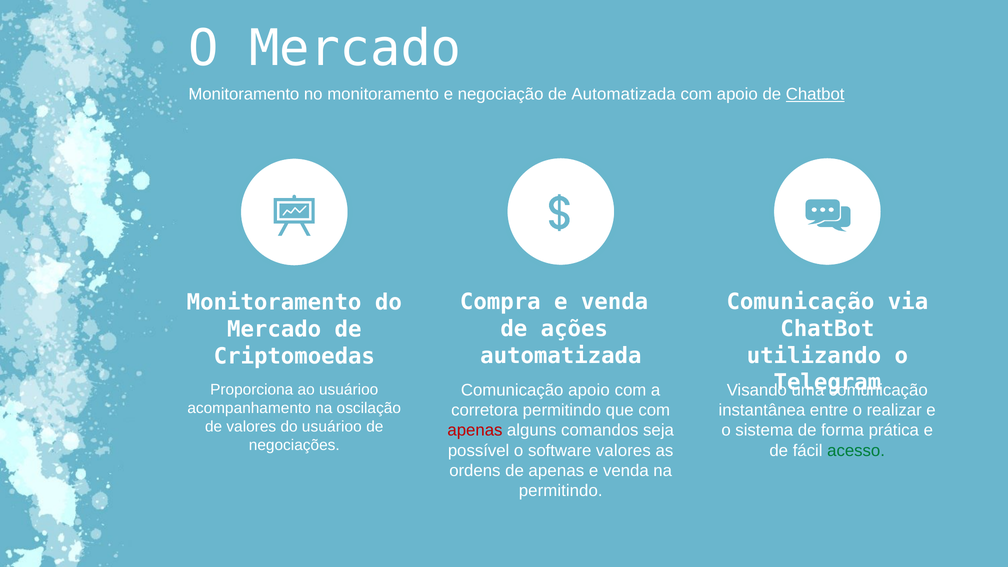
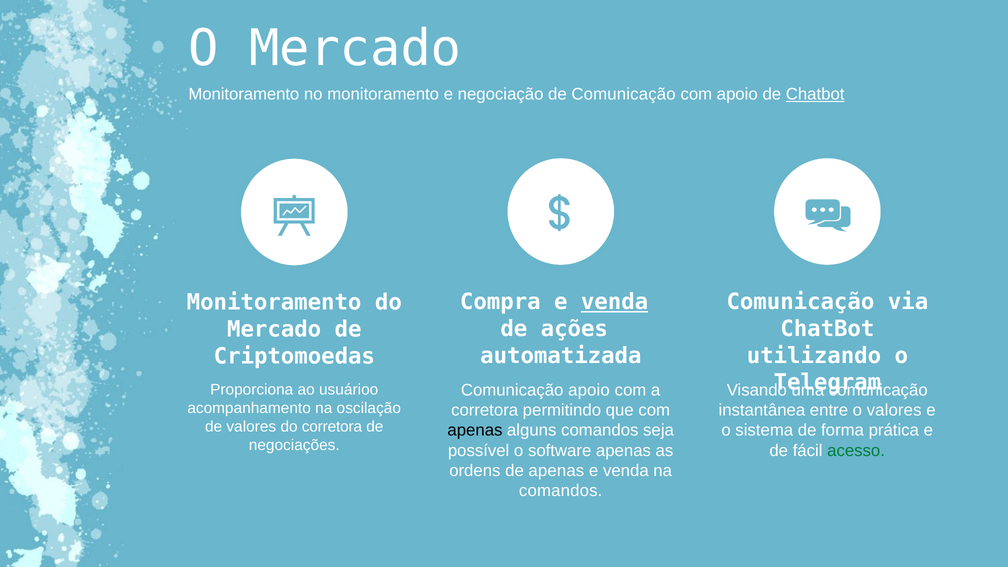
de Automatizada: Automatizada -> Comunicação
venda at (615, 302) underline: none -> present
o realizar: realizar -> valores
do usuárioo: usuárioo -> corretora
apenas at (475, 430) colour: red -> black
software valores: valores -> apenas
permitindo at (561, 491): permitindo -> comandos
